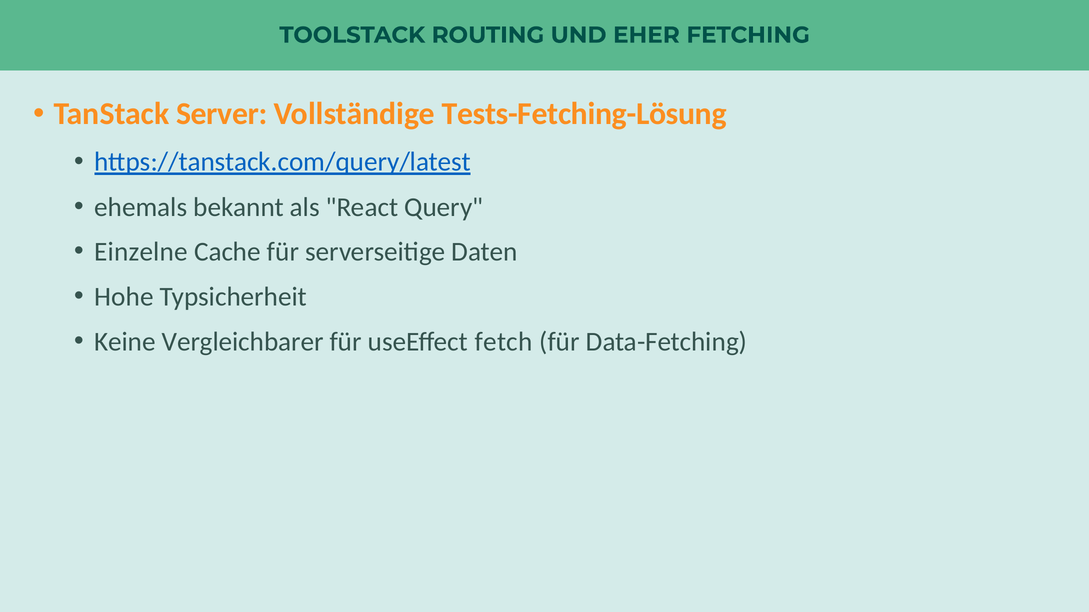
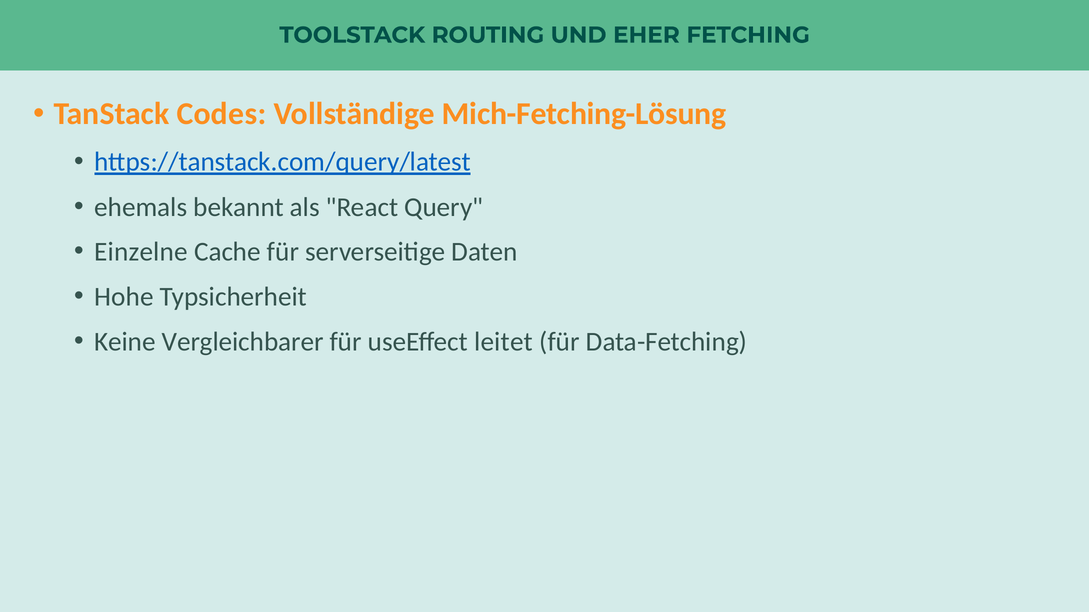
Server: Server -> Codes
Tests-Fetching-Lösung: Tests-Fetching-Lösung -> Mich-Fetching-Lösung
fetch: fetch -> leitet
